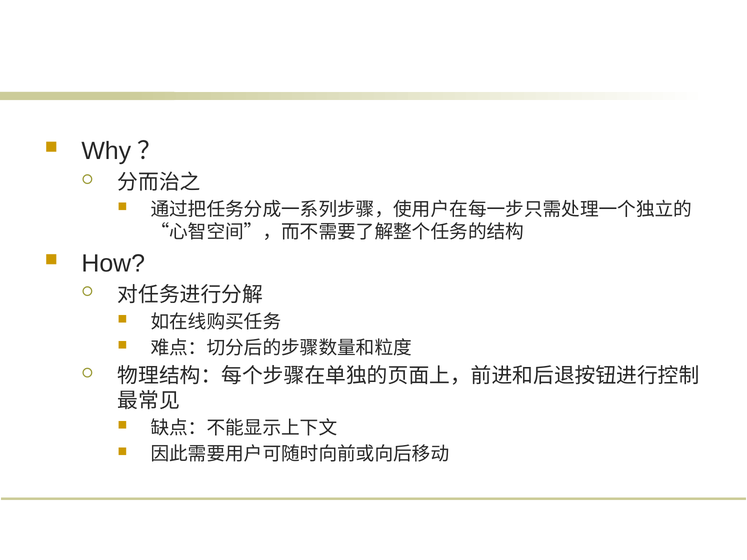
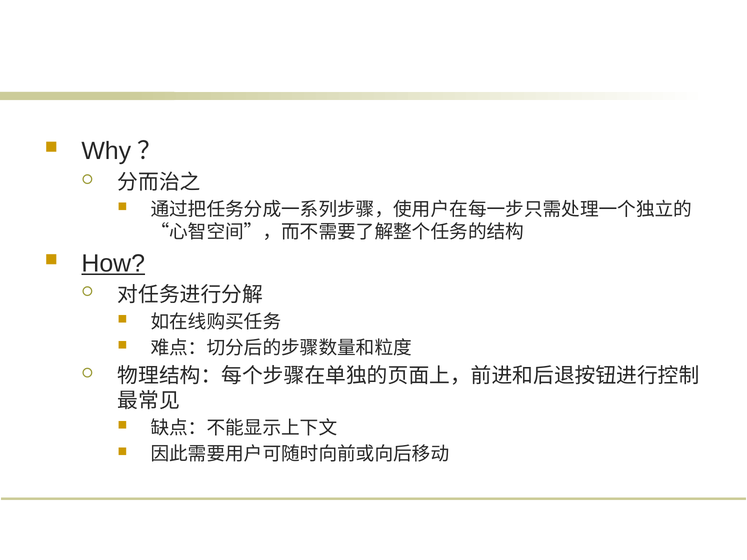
How underline: none -> present
